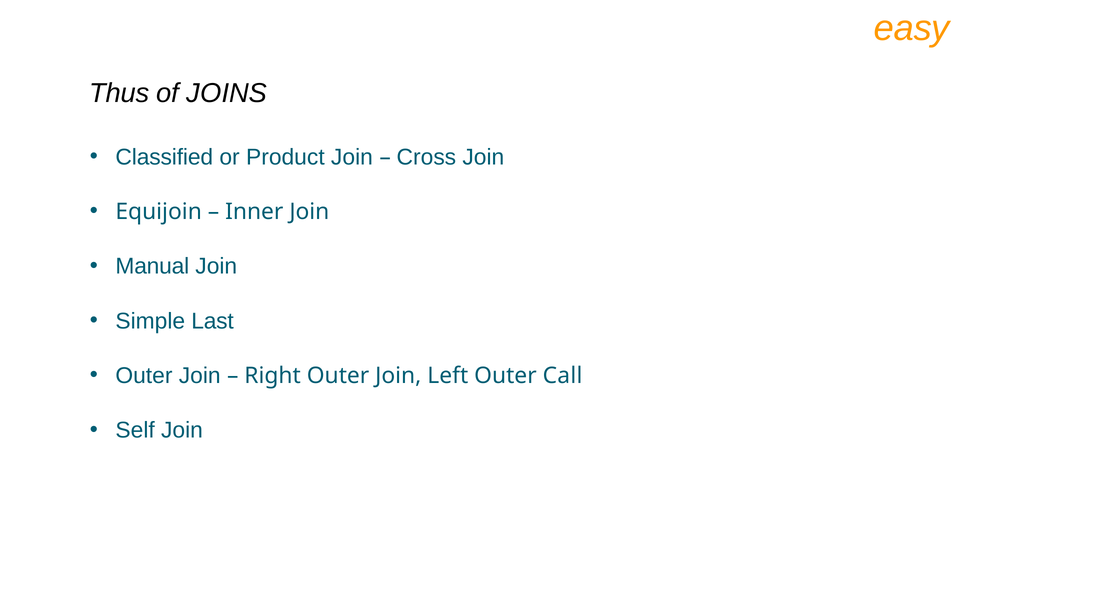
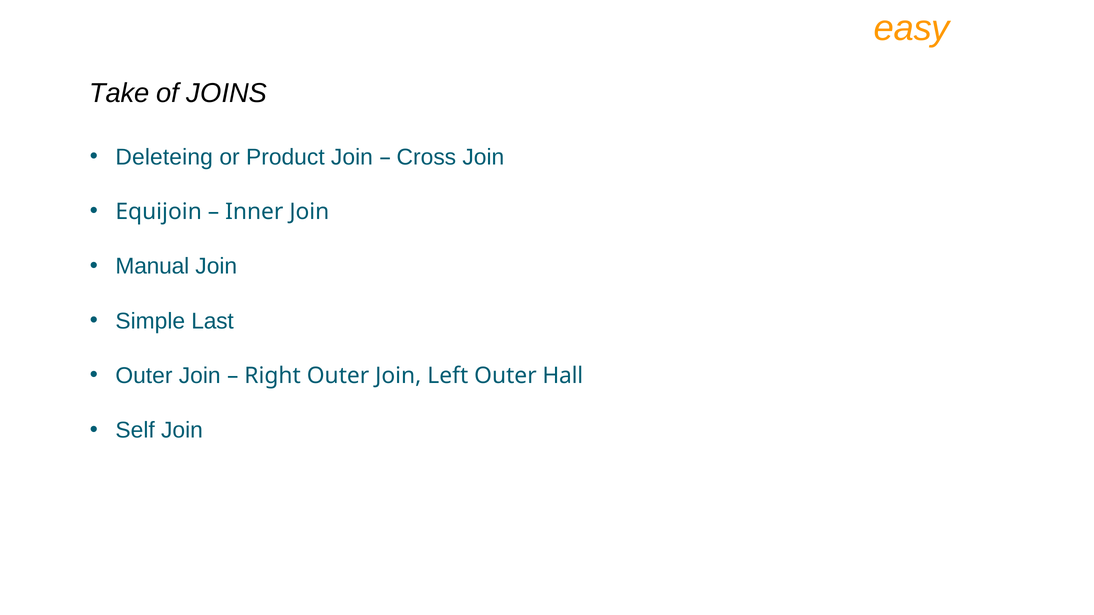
Thus: Thus -> Take
Classified: Classified -> Deleteing
Call: Call -> Hall
